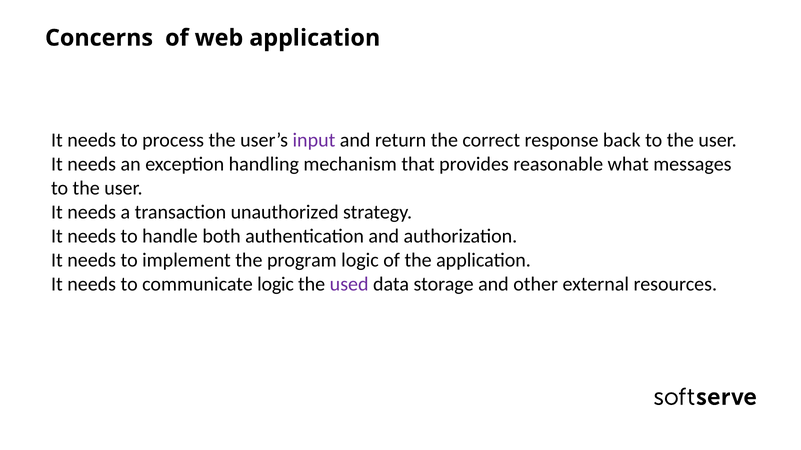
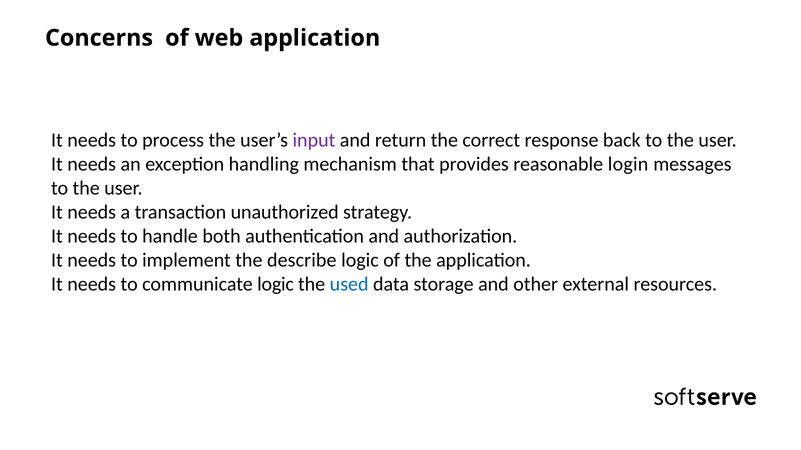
what: what -> login
program: program -> describe
used colour: purple -> blue
